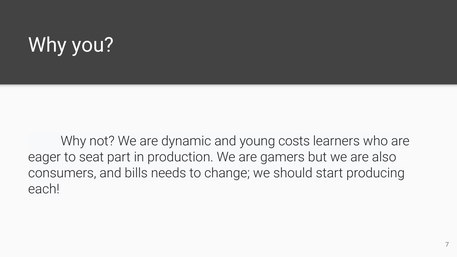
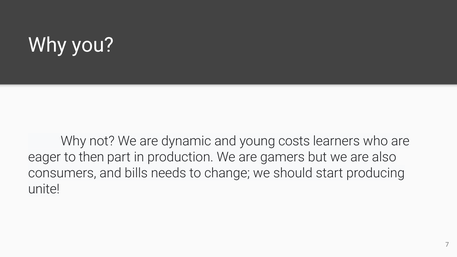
seat: seat -> then
each: each -> unite
